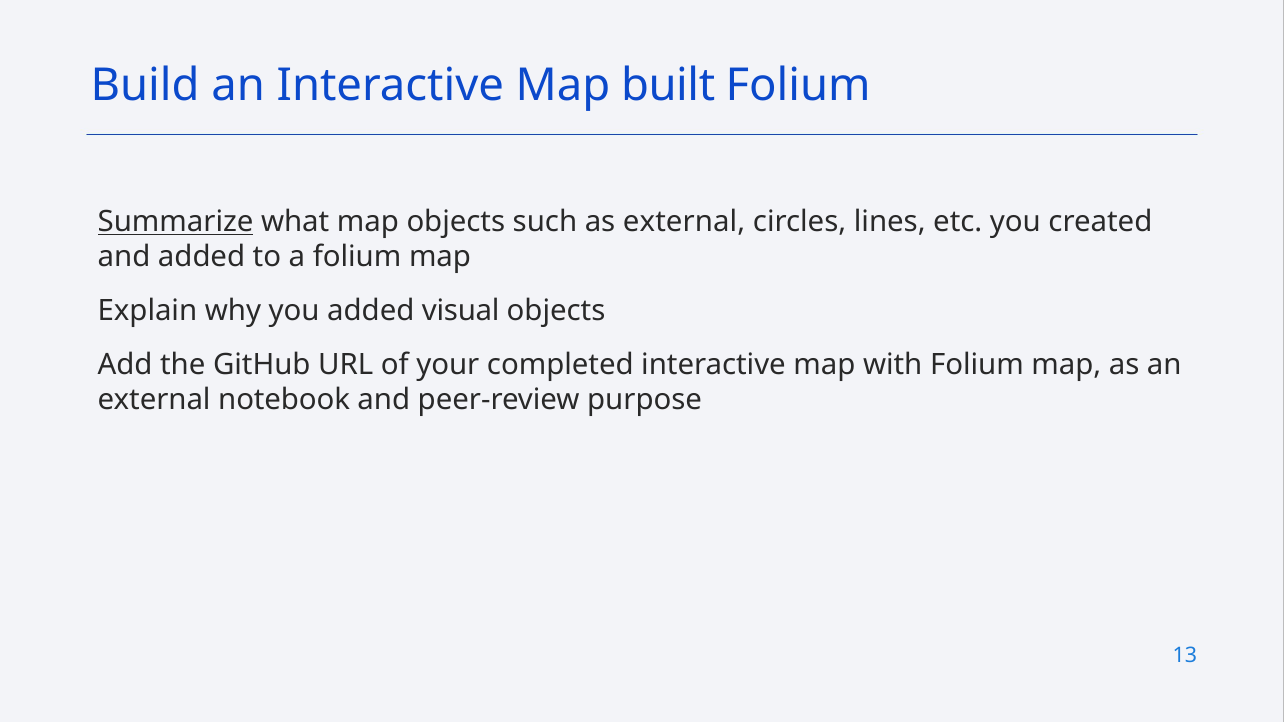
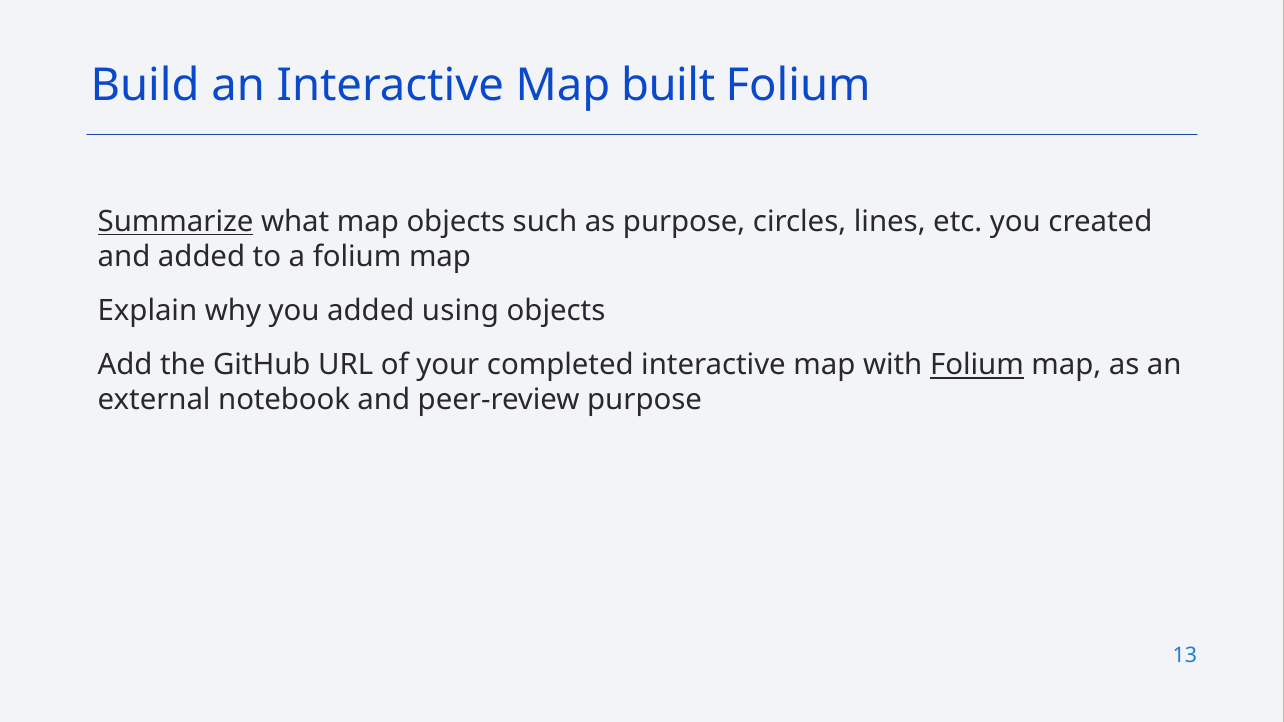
as external: external -> purpose
visual: visual -> using
Folium at (977, 365) underline: none -> present
